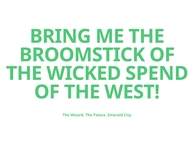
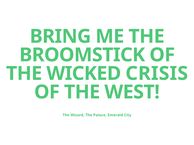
SPEND: SPEND -> CRISIS
